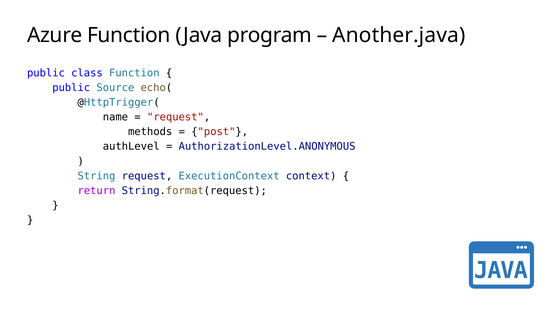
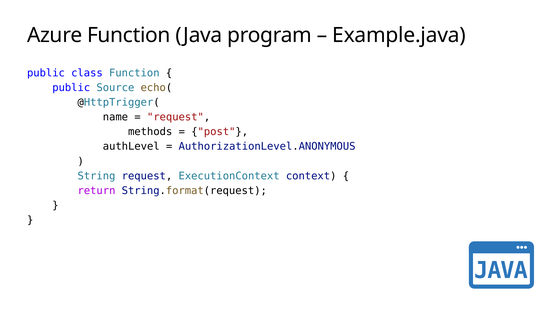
Another.java: Another.java -> Example.java
